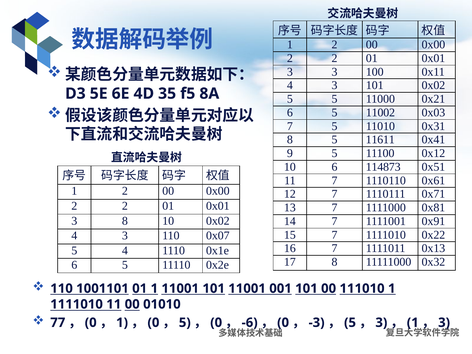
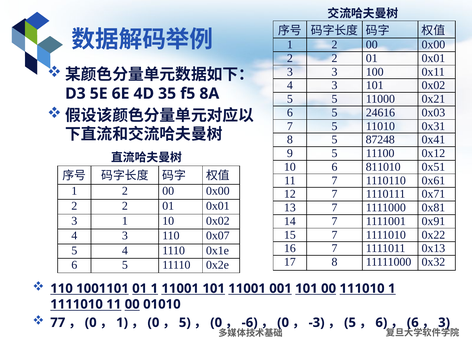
11002: 11002 -> 24616
11611: 11611 -> 87248
114873: 114873 -> 811010
3 8: 8 -> 1
3 at (381, 323): 3 -> 6
1 at (413, 323): 1 -> 6
